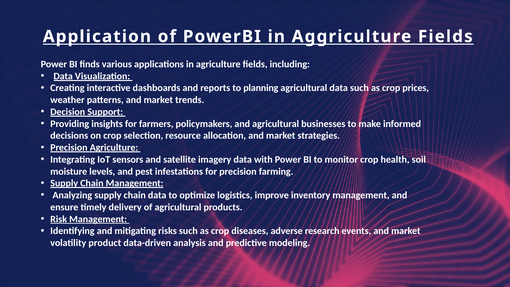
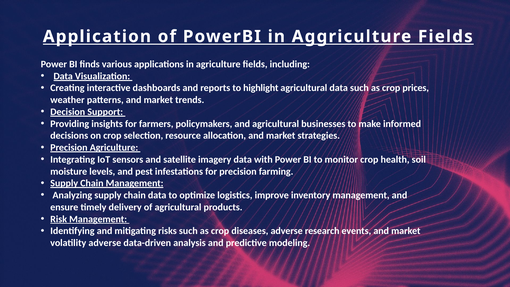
planning: planning -> highlight
volatility product: product -> adverse
